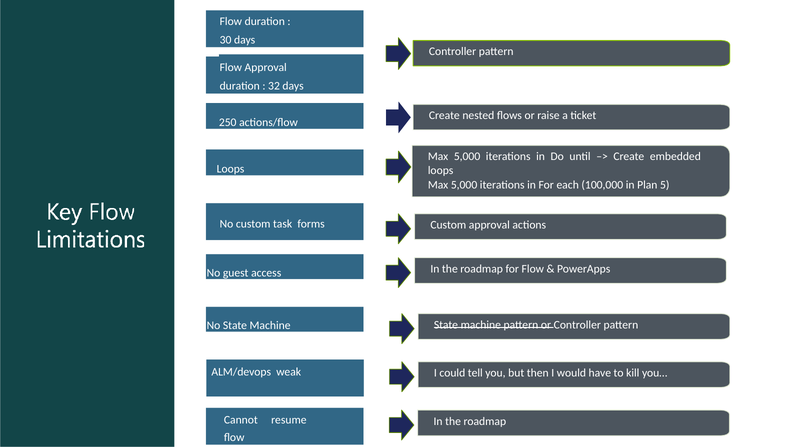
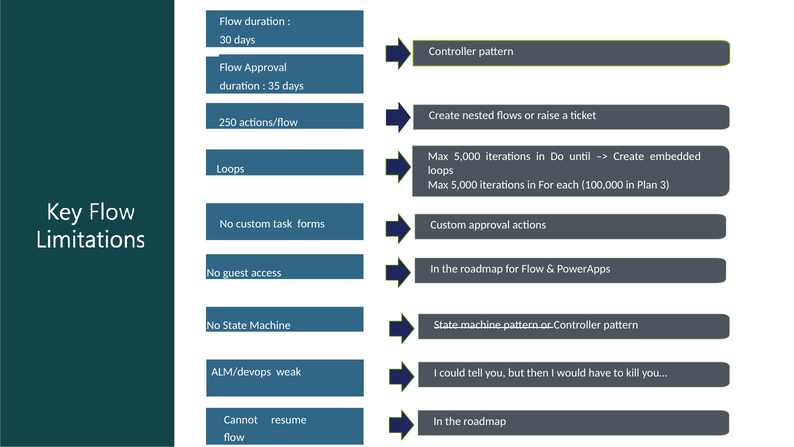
32: 32 -> 35
5: 5 -> 3
